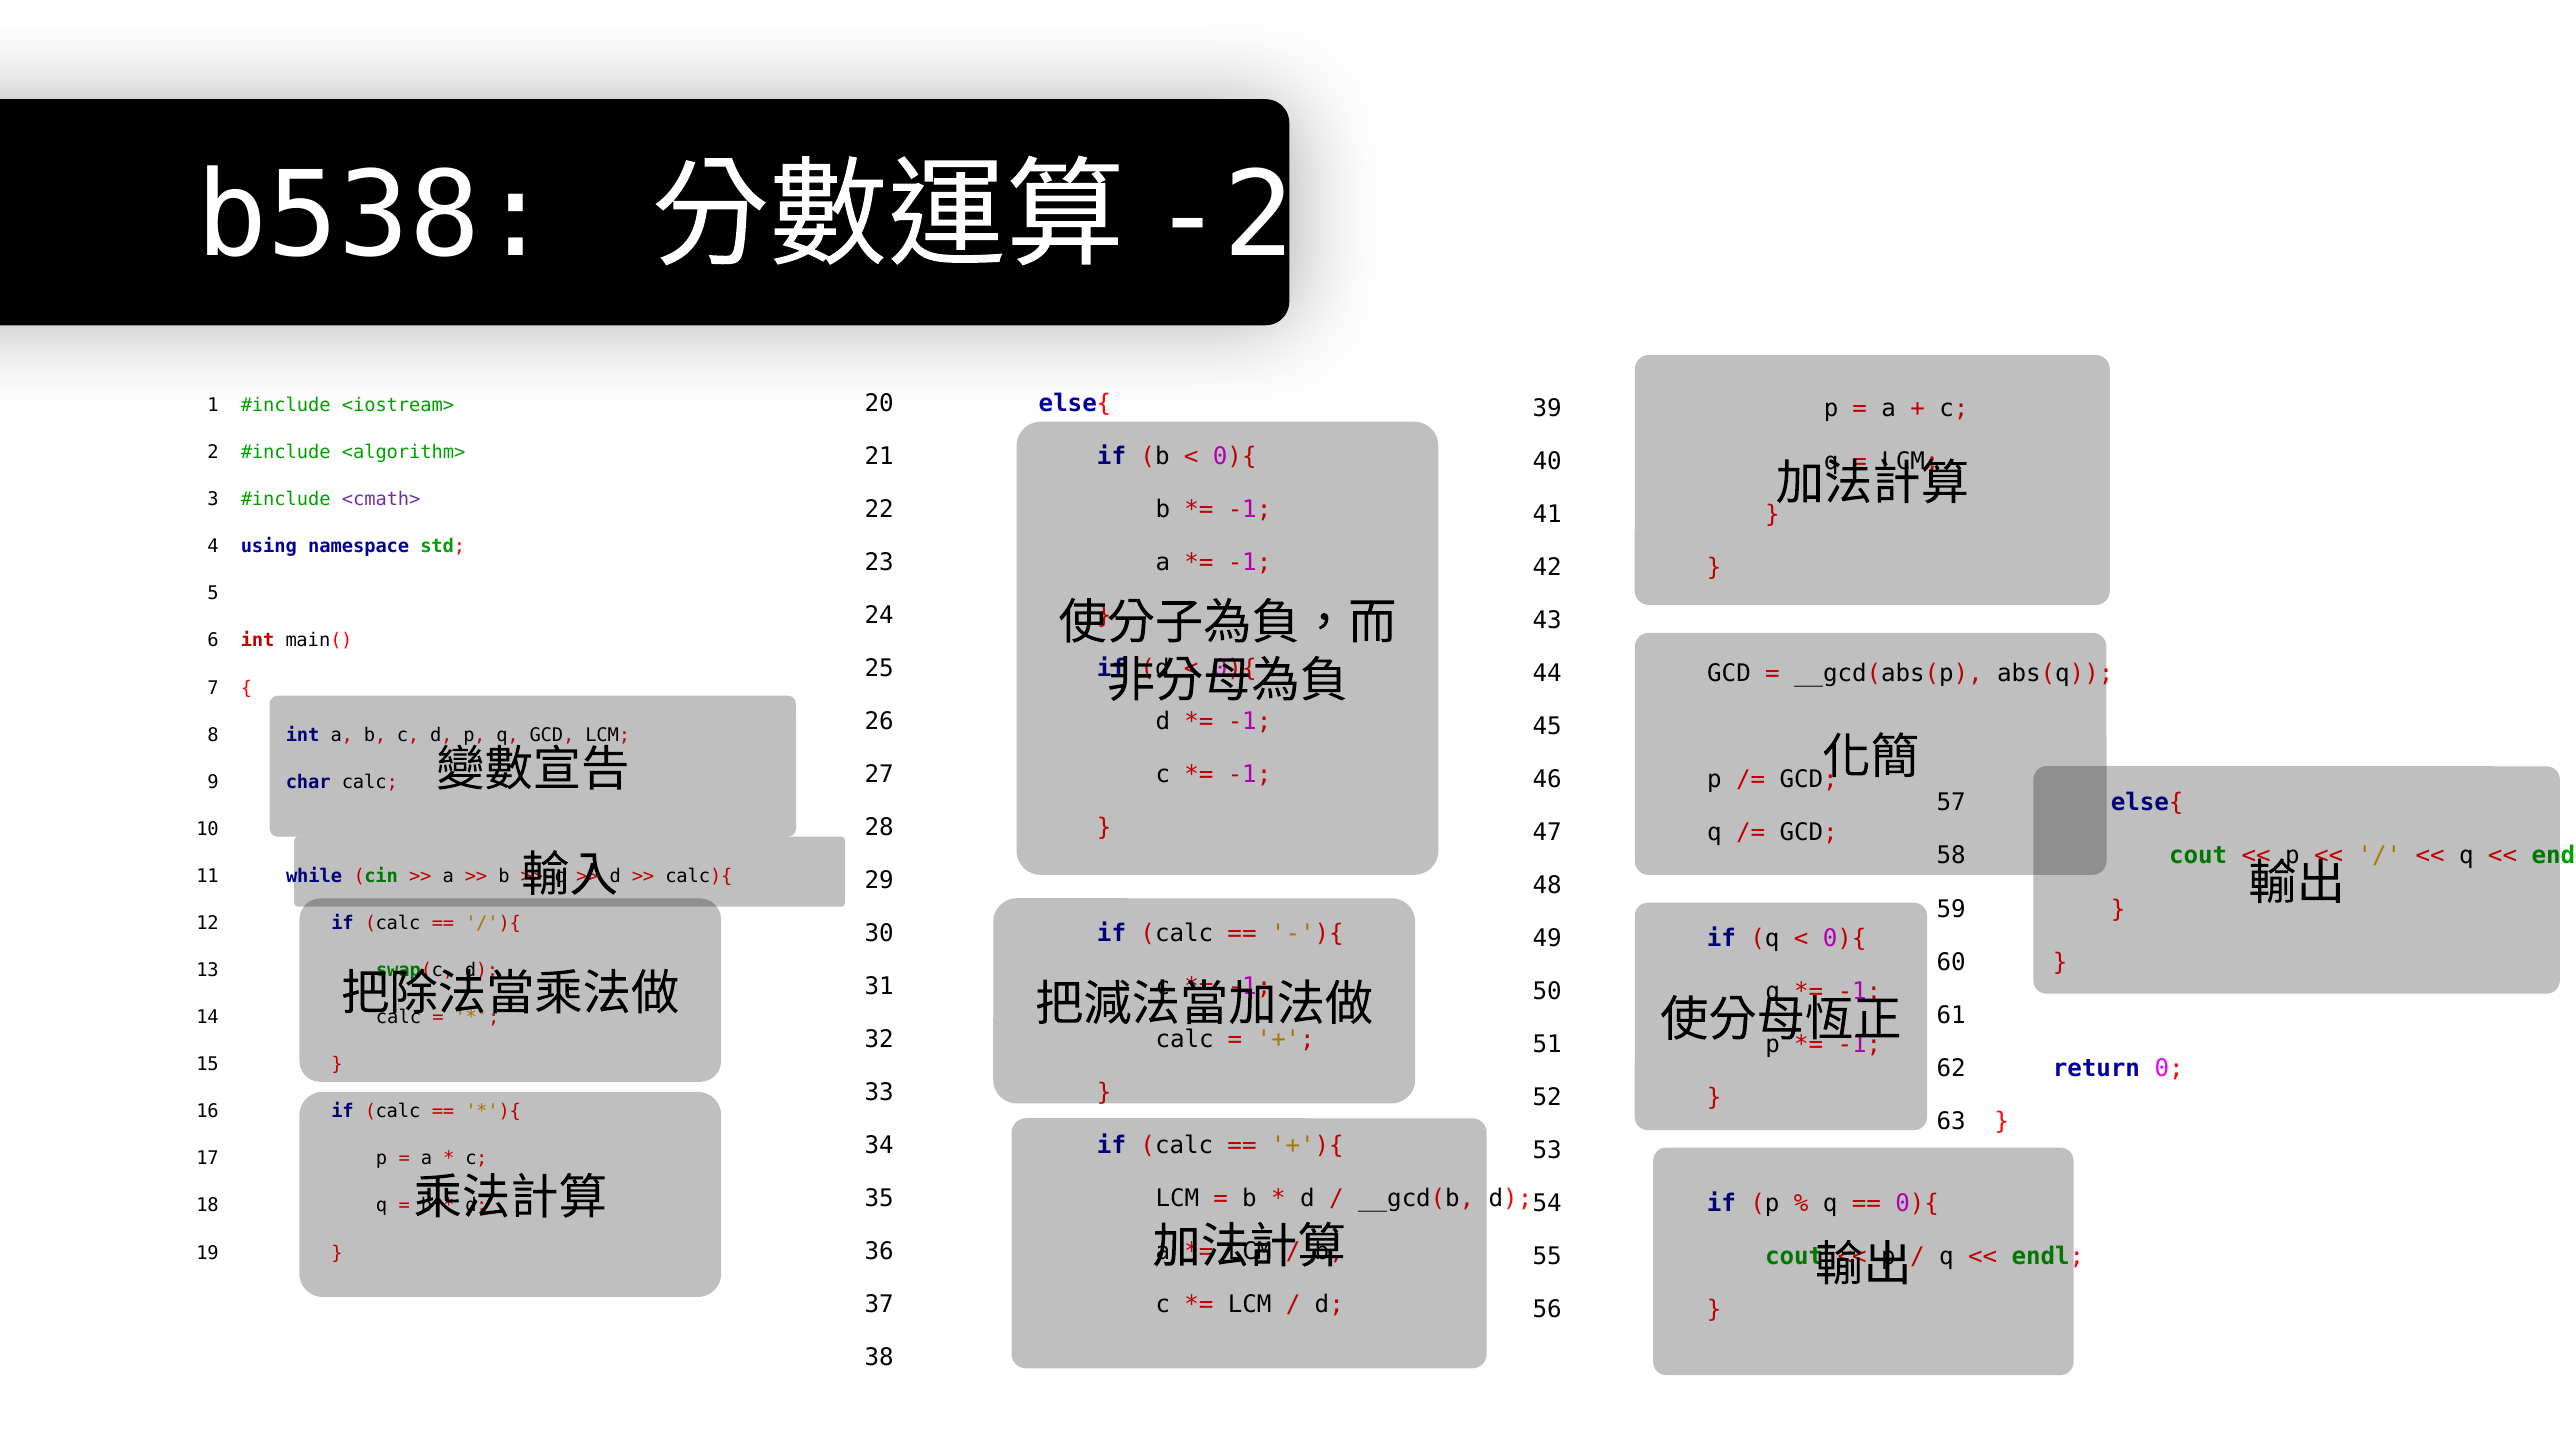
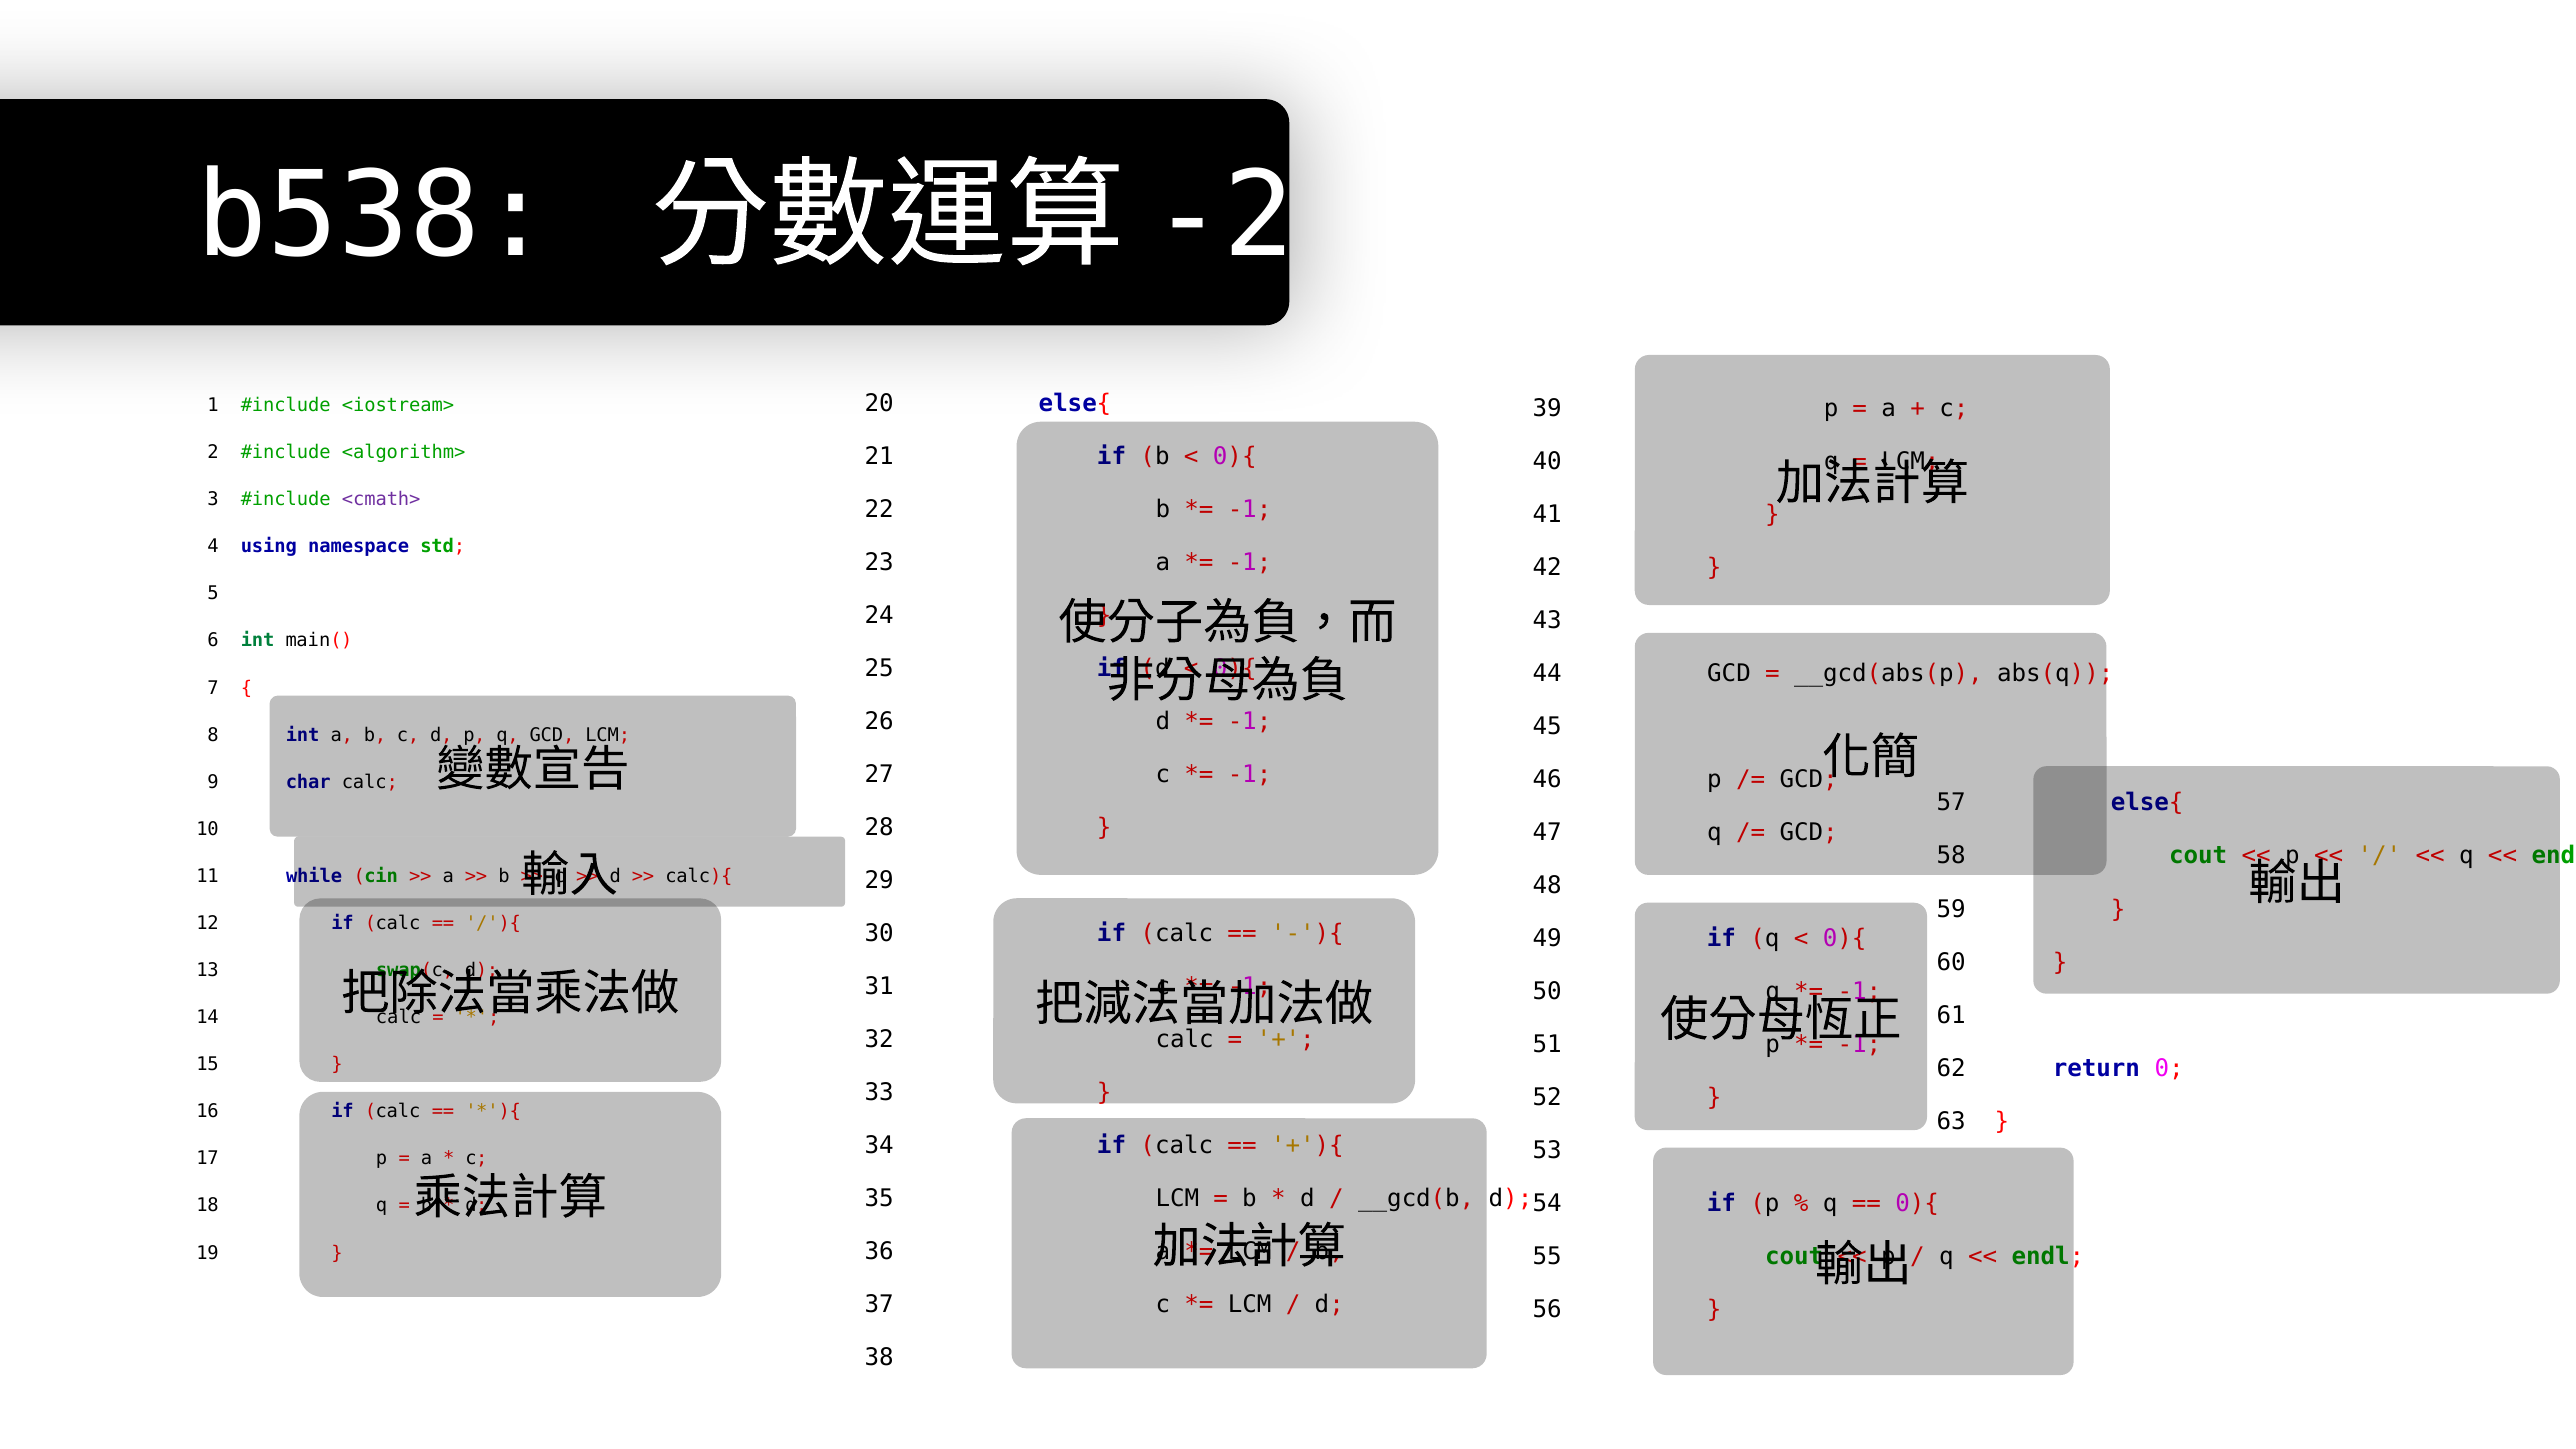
int at (258, 641) colour: red -> green
